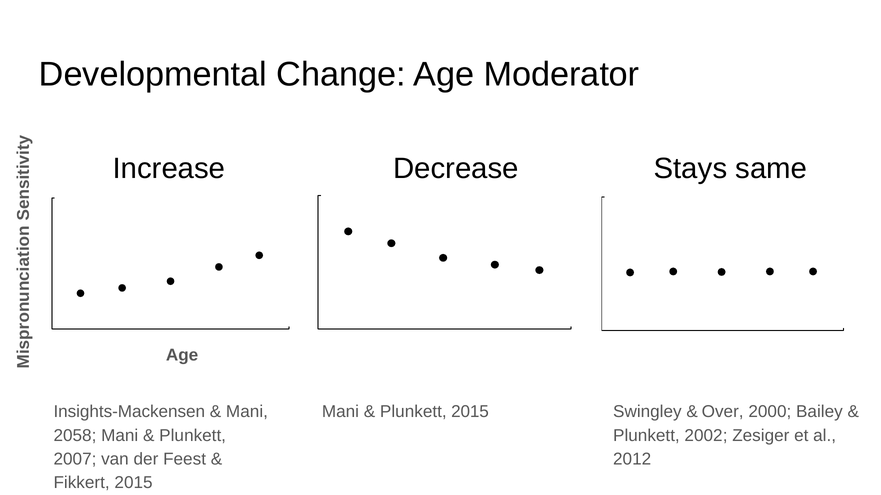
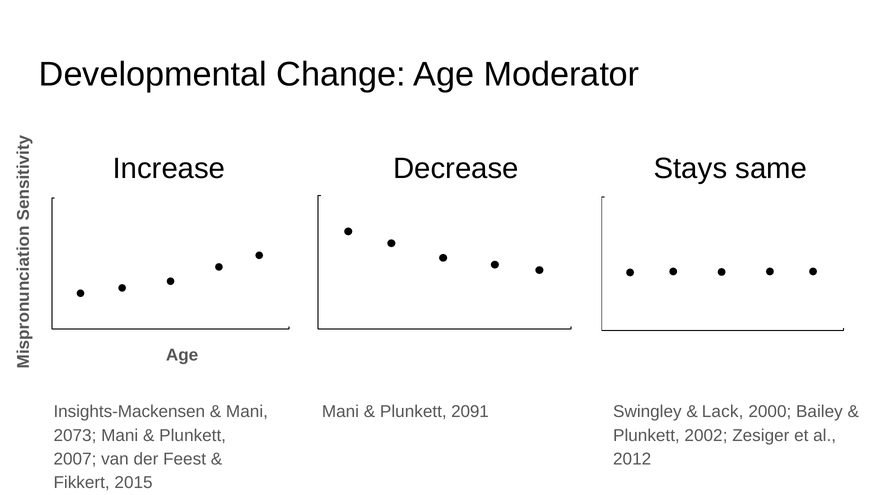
Plunkett 2015: 2015 -> 2091
Over: Over -> Lack
2058: 2058 -> 2073
